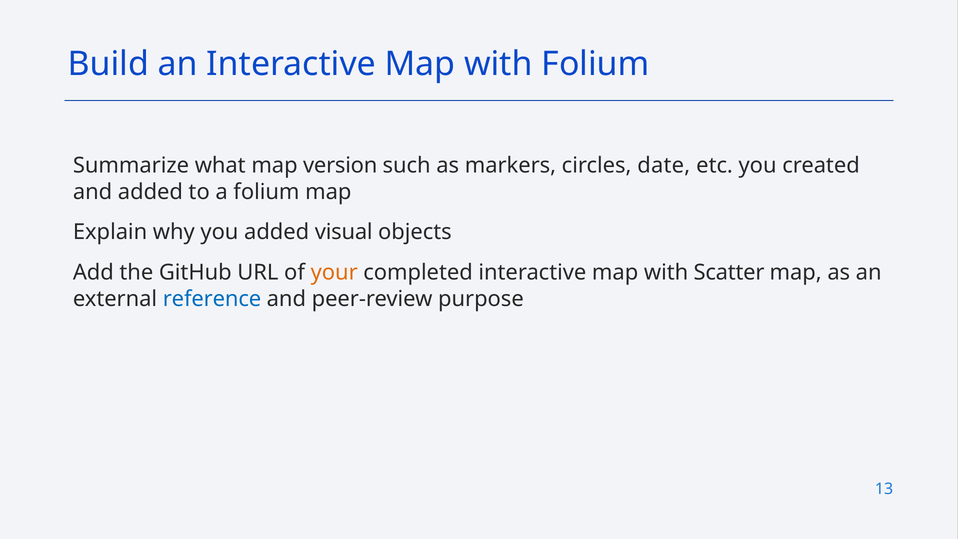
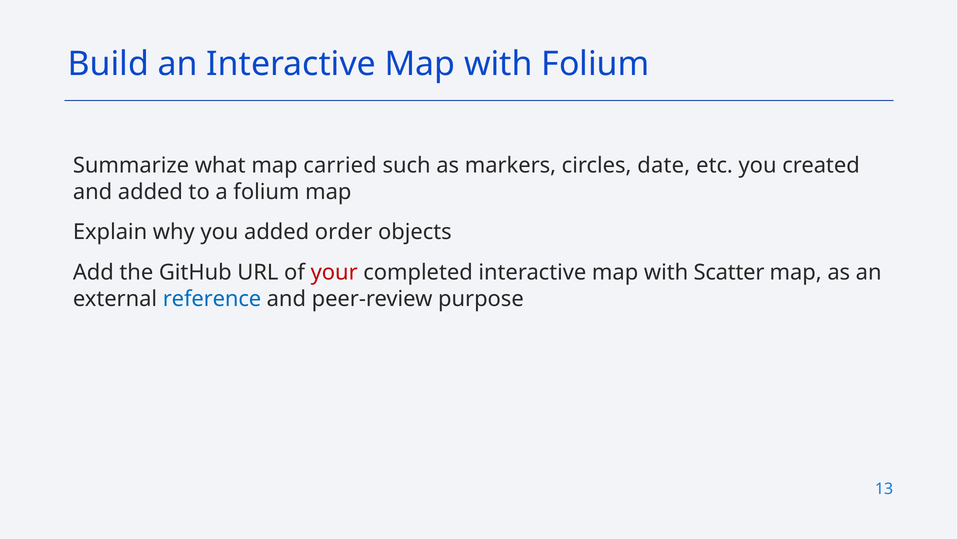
version: version -> carried
visual: visual -> order
your colour: orange -> red
